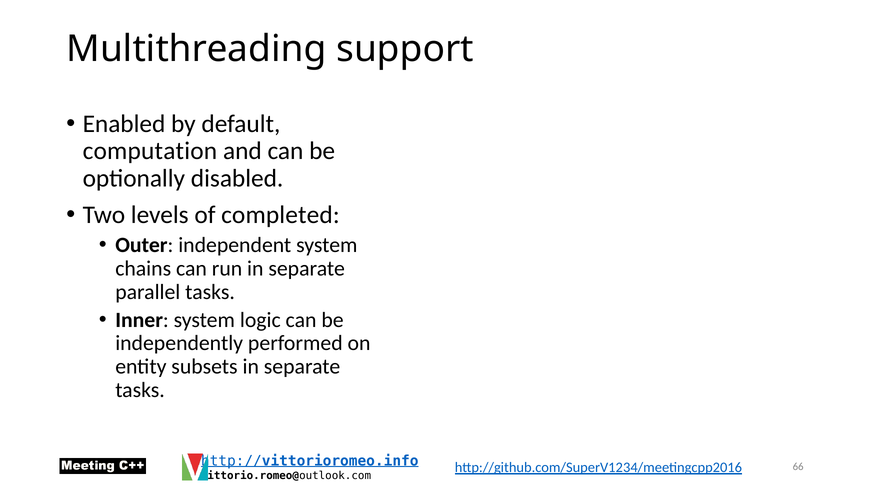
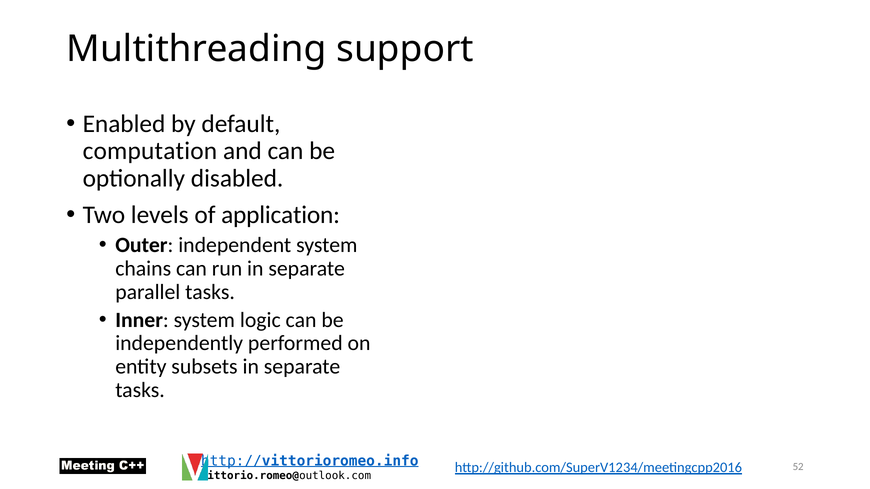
completed: completed -> application
66: 66 -> 52
